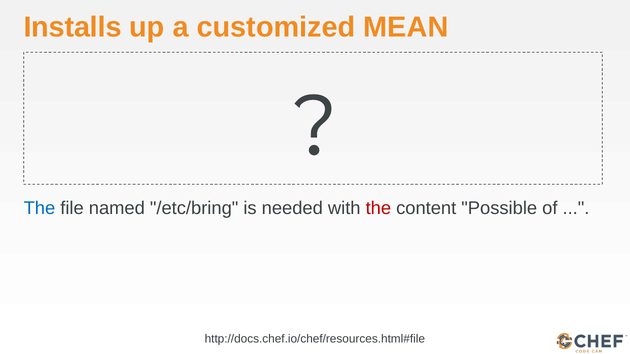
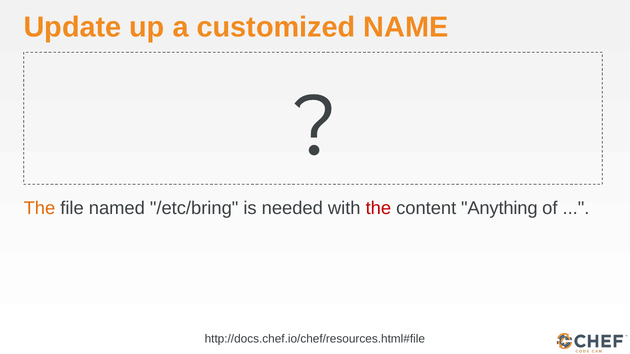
Installs: Installs -> Update
MEAN: MEAN -> NAME
The at (39, 208) colour: blue -> orange
Possible: Possible -> Anything
